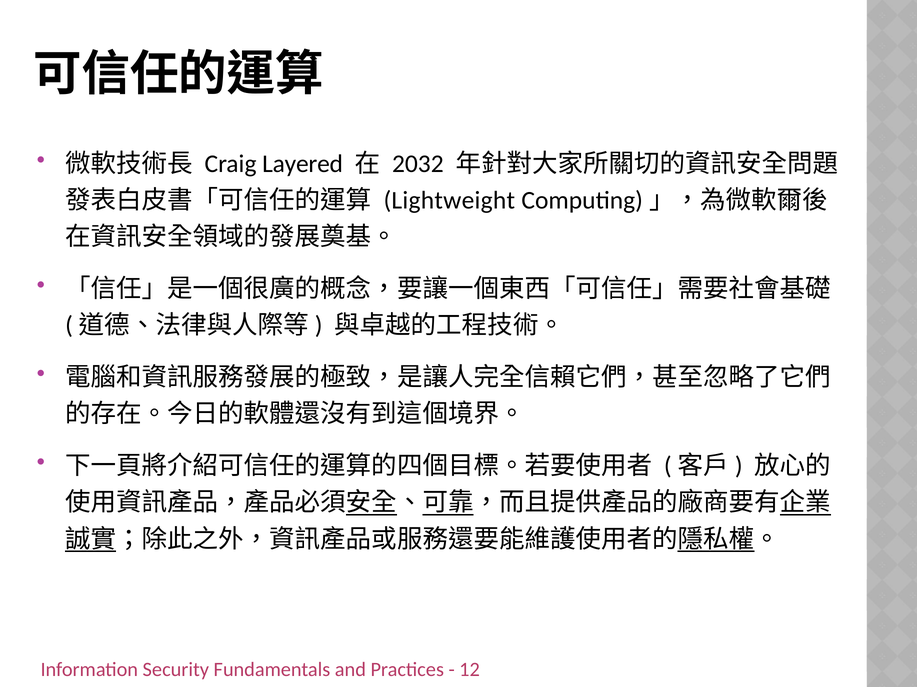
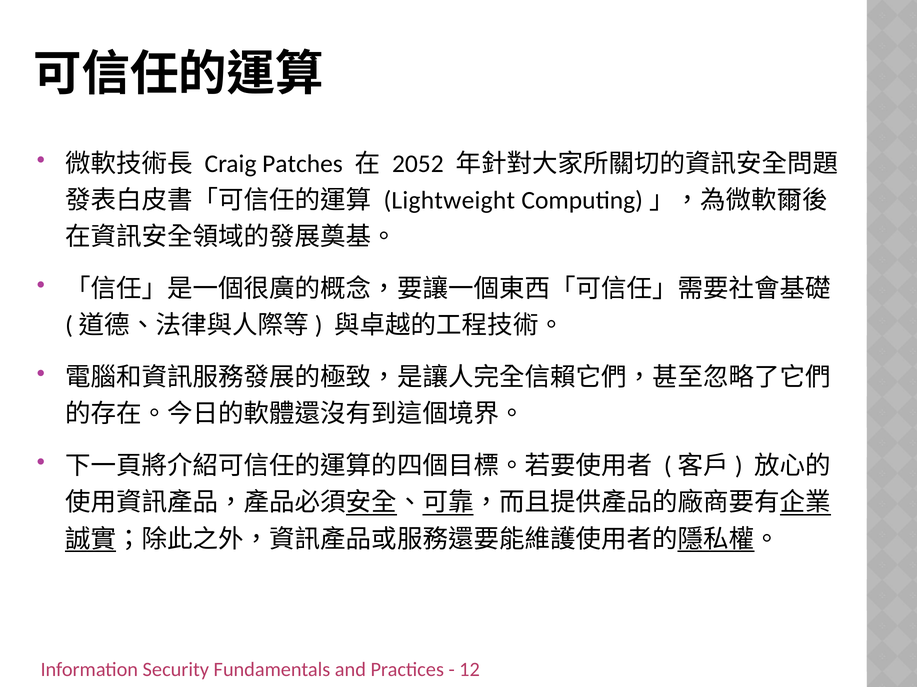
Layered: Layered -> Patches
2032: 2032 -> 2052
